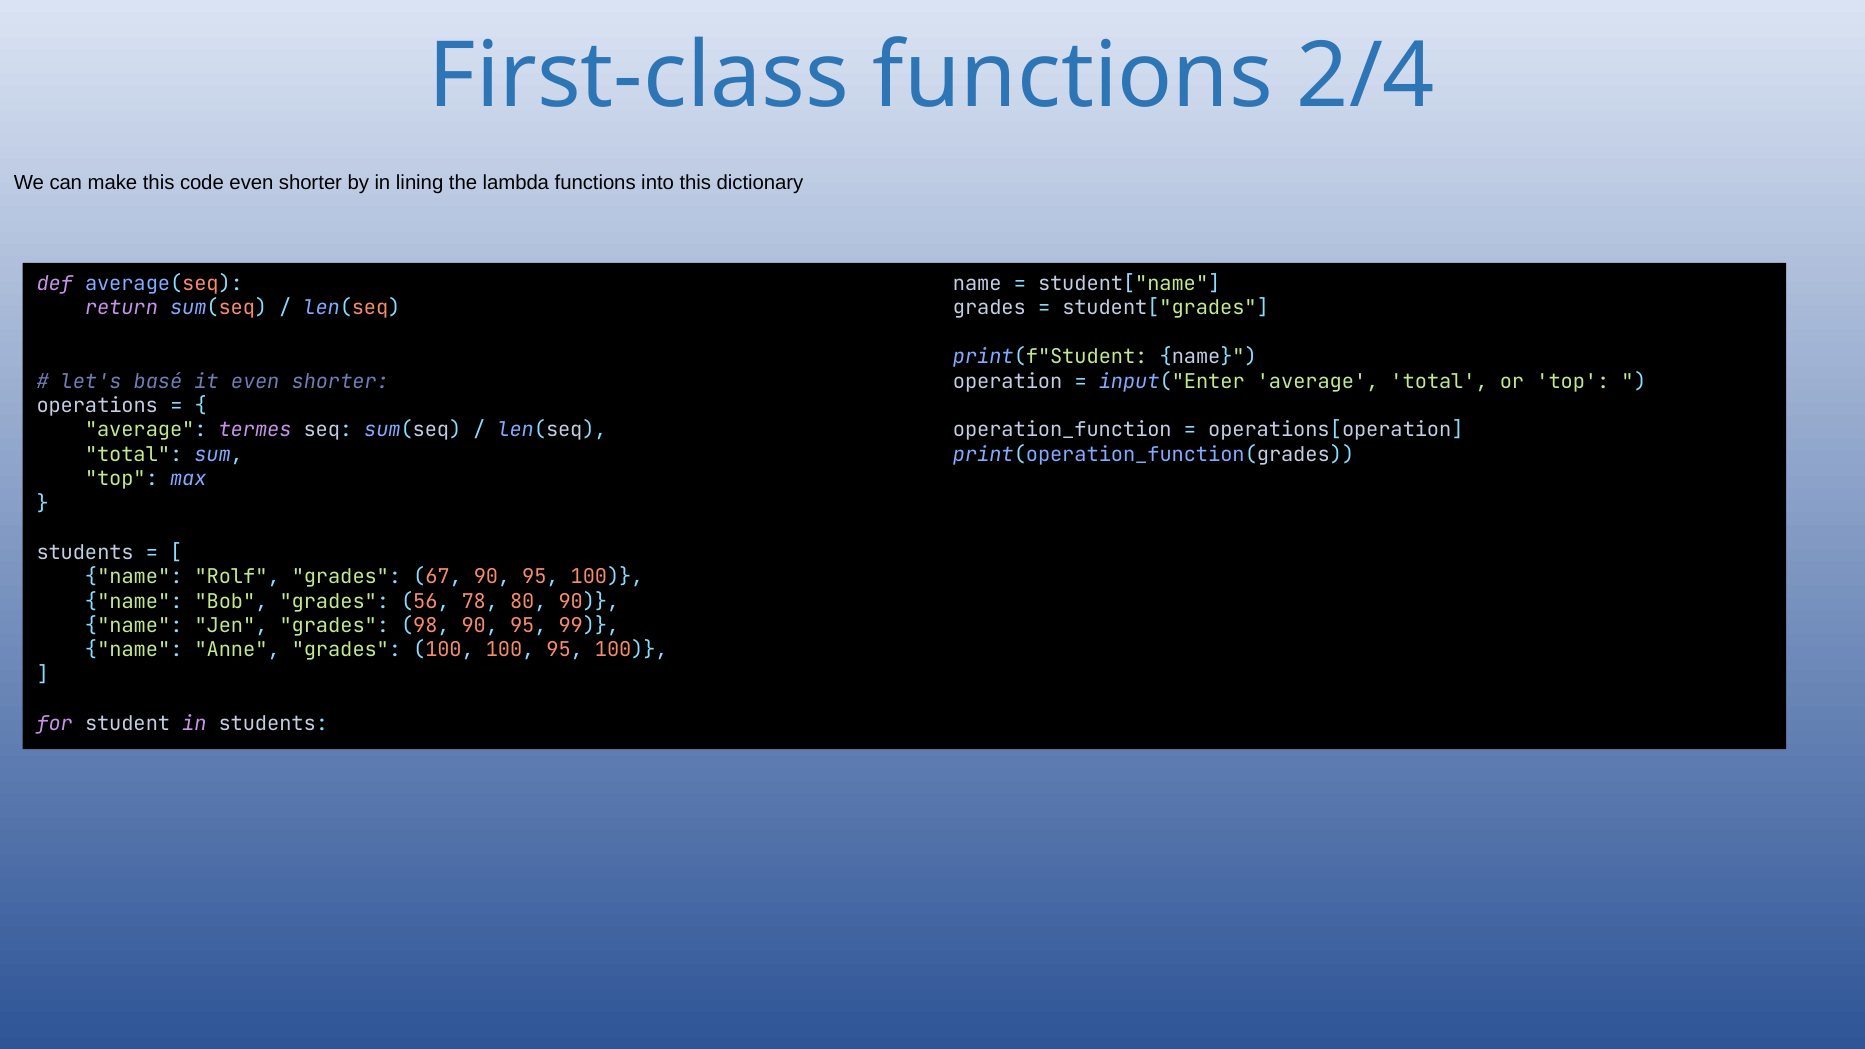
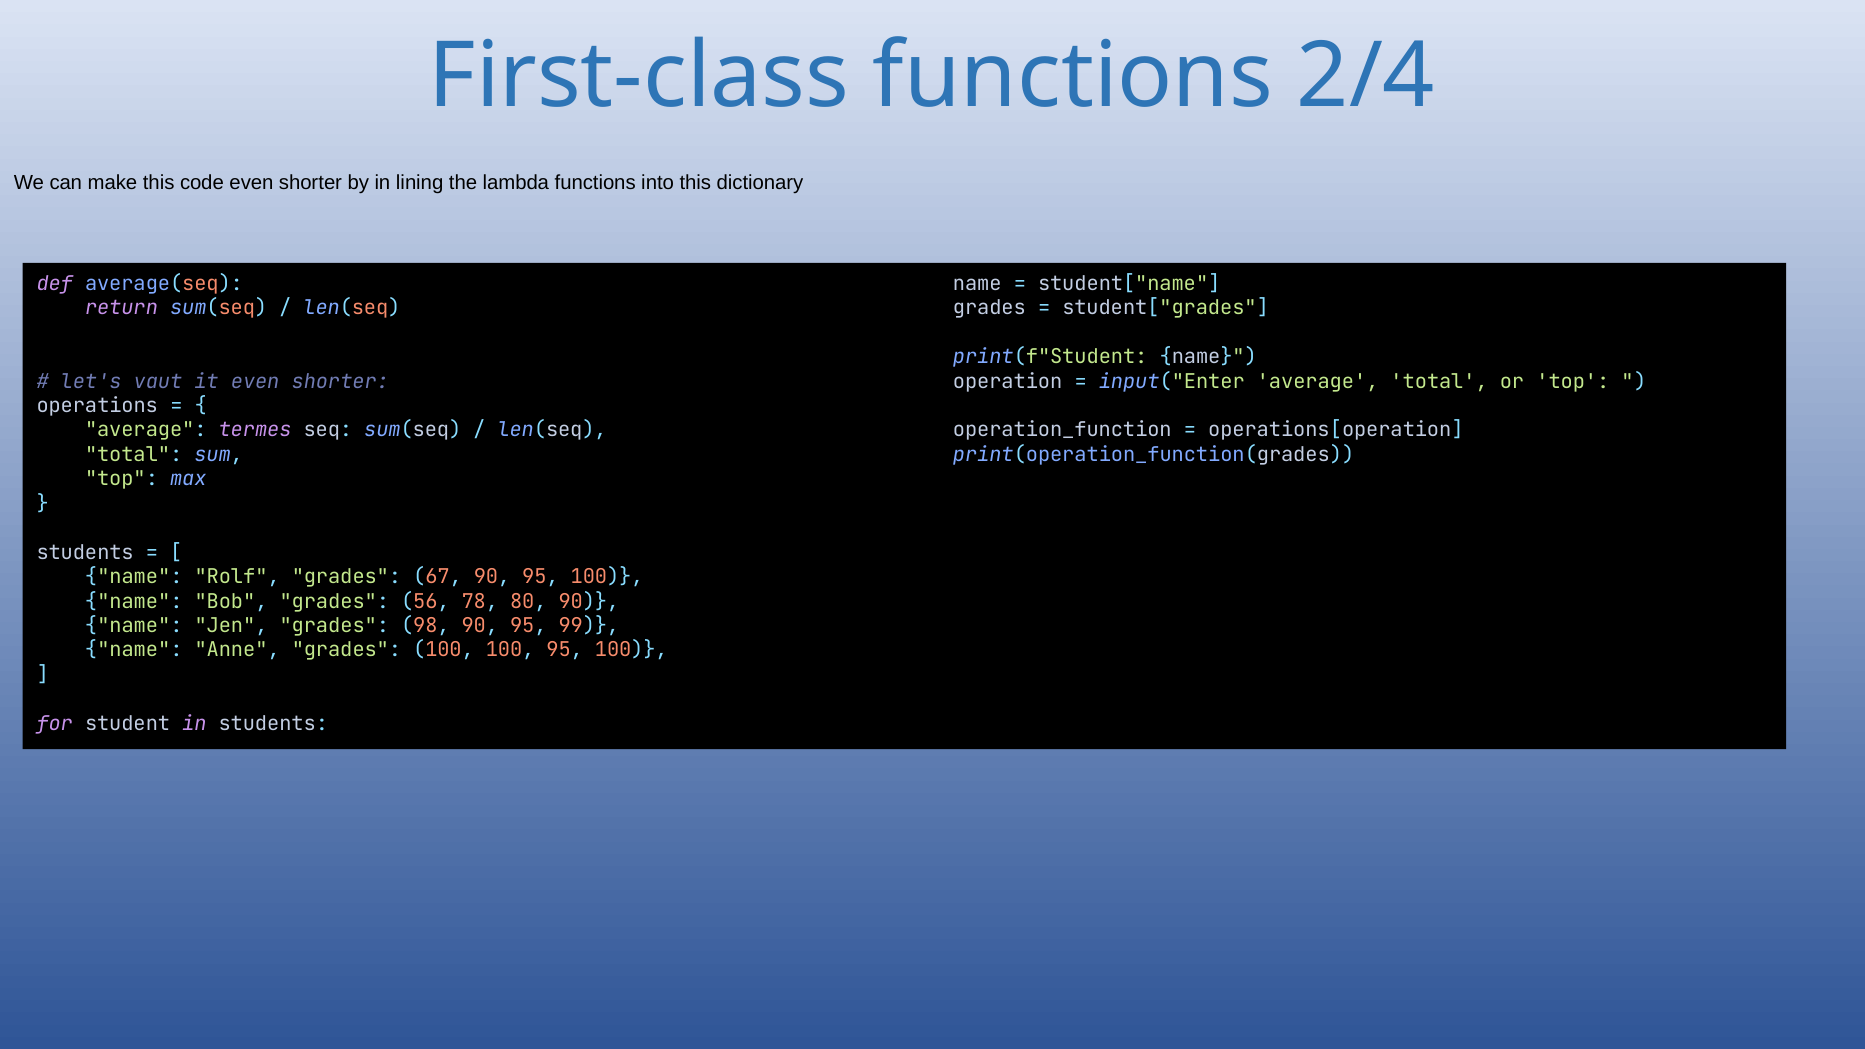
basé: basé -> vaut
